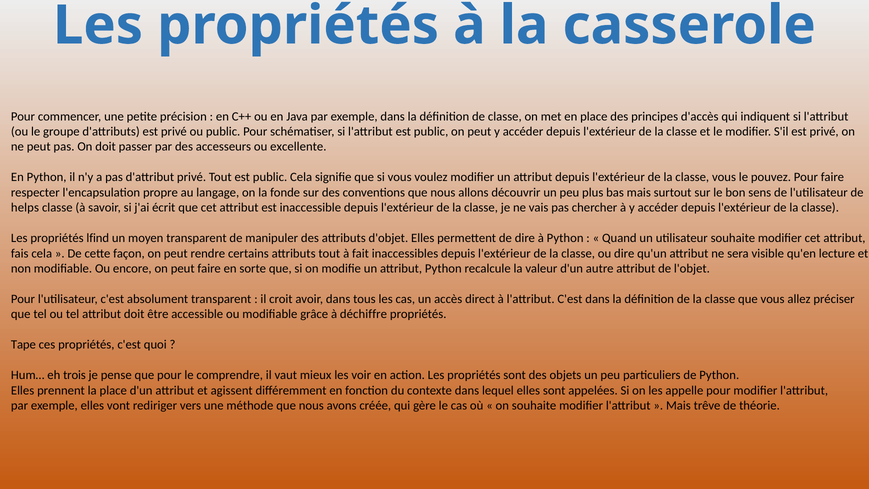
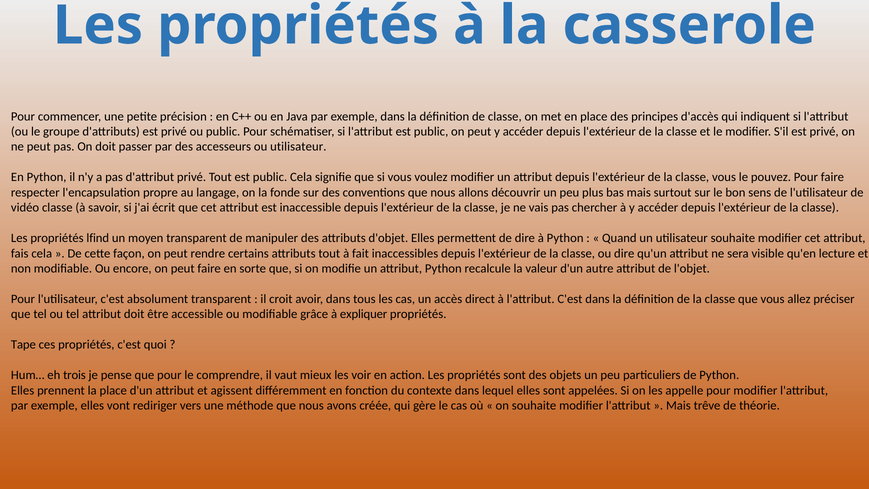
ou excellente: excellente -> utilisateur
helps: helps -> vidéo
déchiffre: déchiffre -> expliquer
